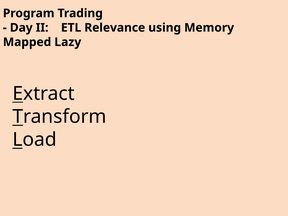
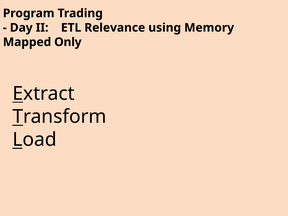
Lazy: Lazy -> Only
